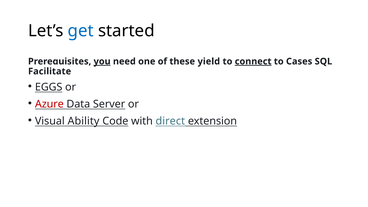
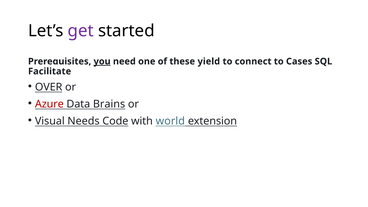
get colour: blue -> purple
connect underline: present -> none
EGGS: EGGS -> OVER
Server: Server -> Brains
Ability: Ability -> Needs
direct: direct -> world
